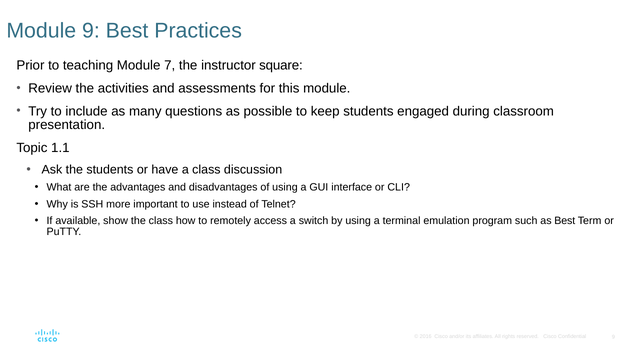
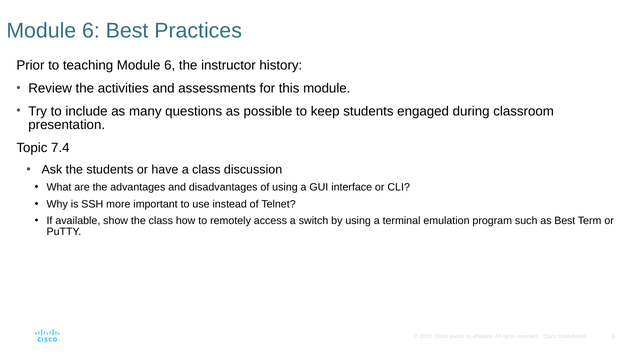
9 at (91, 31): 9 -> 6
teaching Module 7: 7 -> 6
square: square -> history
1.1: 1.1 -> 7.4
